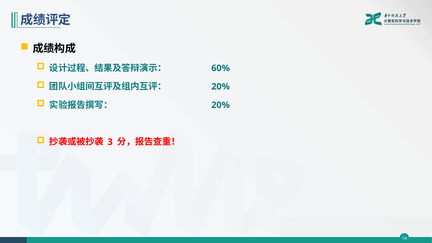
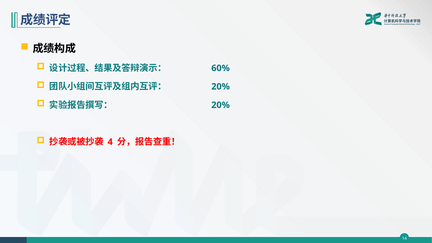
3: 3 -> 4
